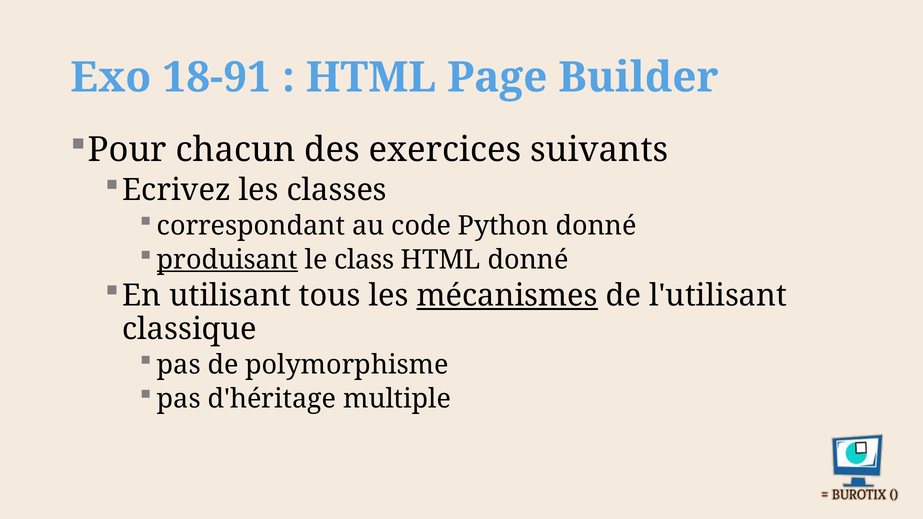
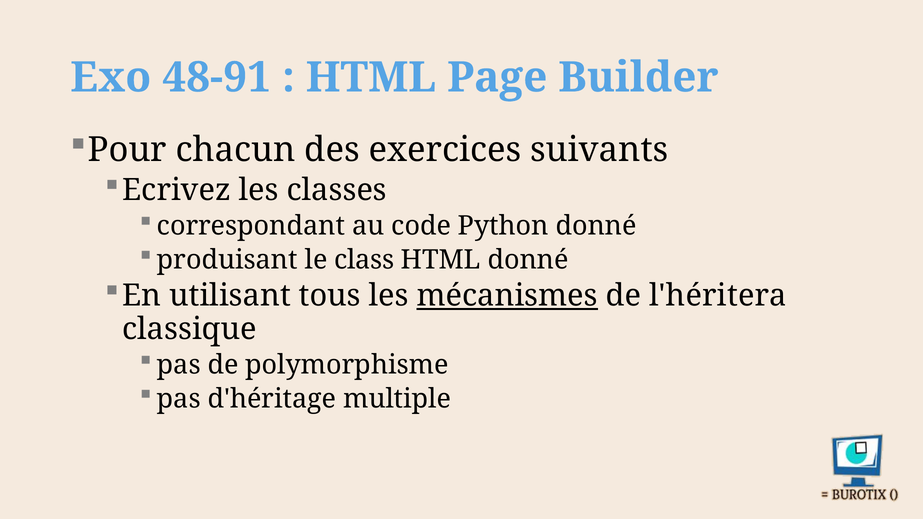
18-91: 18-91 -> 48-91
produisant underline: present -> none
l'utilisant: l'utilisant -> l'héritera
